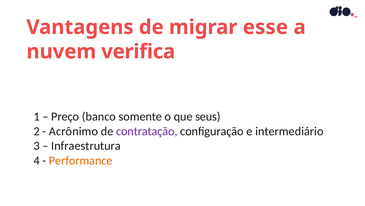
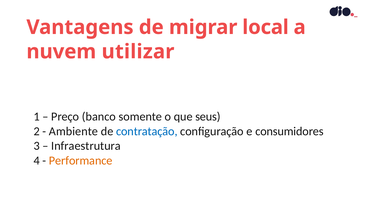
esse: esse -> local
verifica: verifica -> utilizar
Acrônimo: Acrônimo -> Ambiente
contratação colour: purple -> blue
intermediário: intermediário -> consumidores
